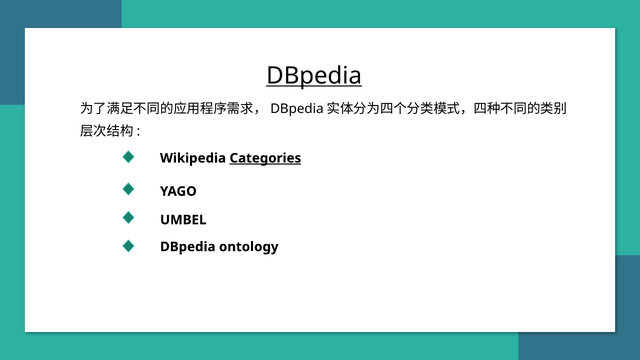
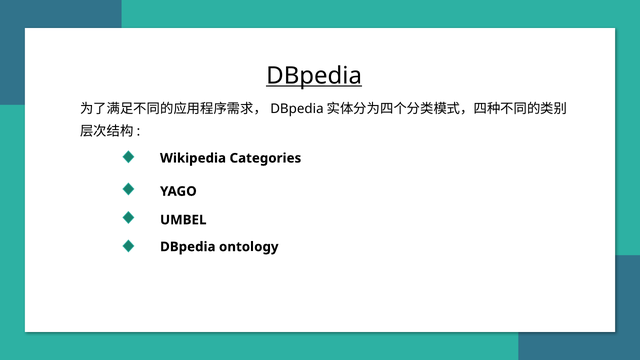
Categories underline: present -> none
